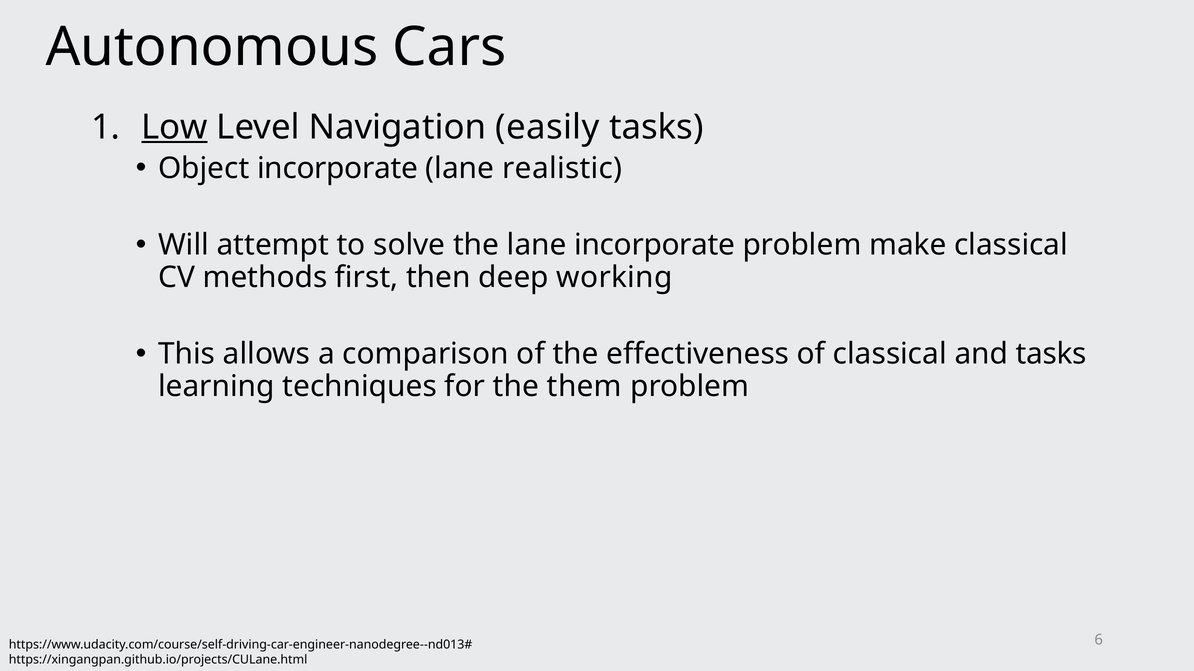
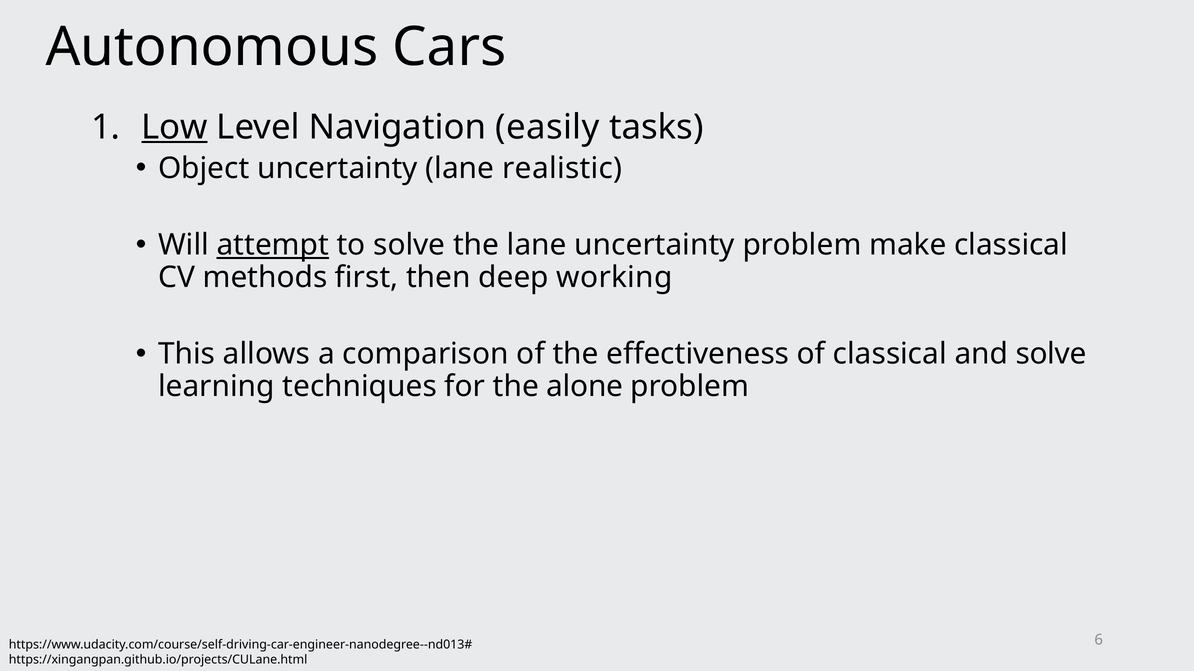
Object incorporate: incorporate -> uncertainty
attempt underline: none -> present
lane incorporate: incorporate -> uncertainty
and tasks: tasks -> solve
them: them -> alone
